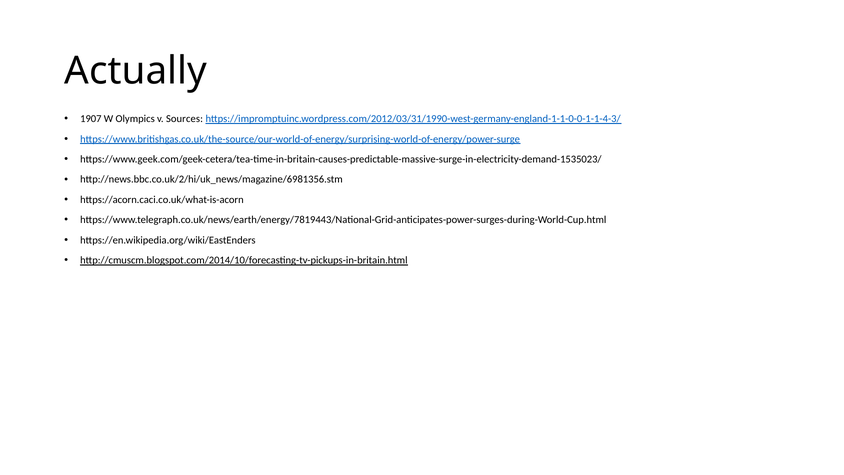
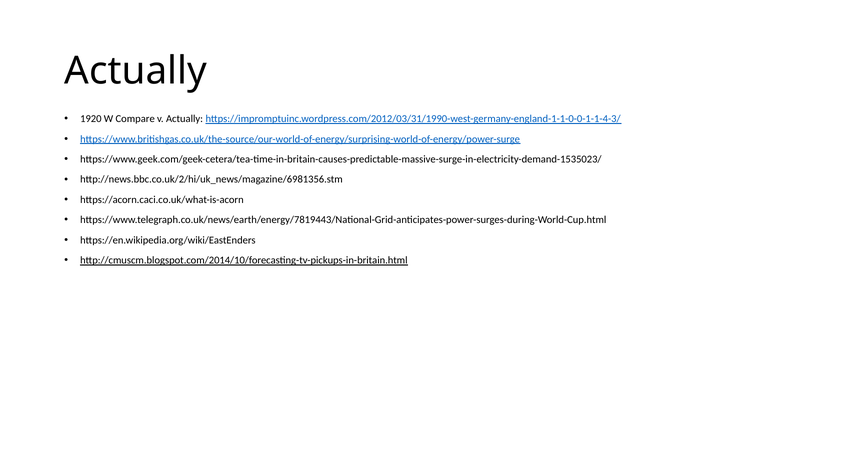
1907: 1907 -> 1920
Olympics: Olympics -> Compare
v Sources: Sources -> Actually
